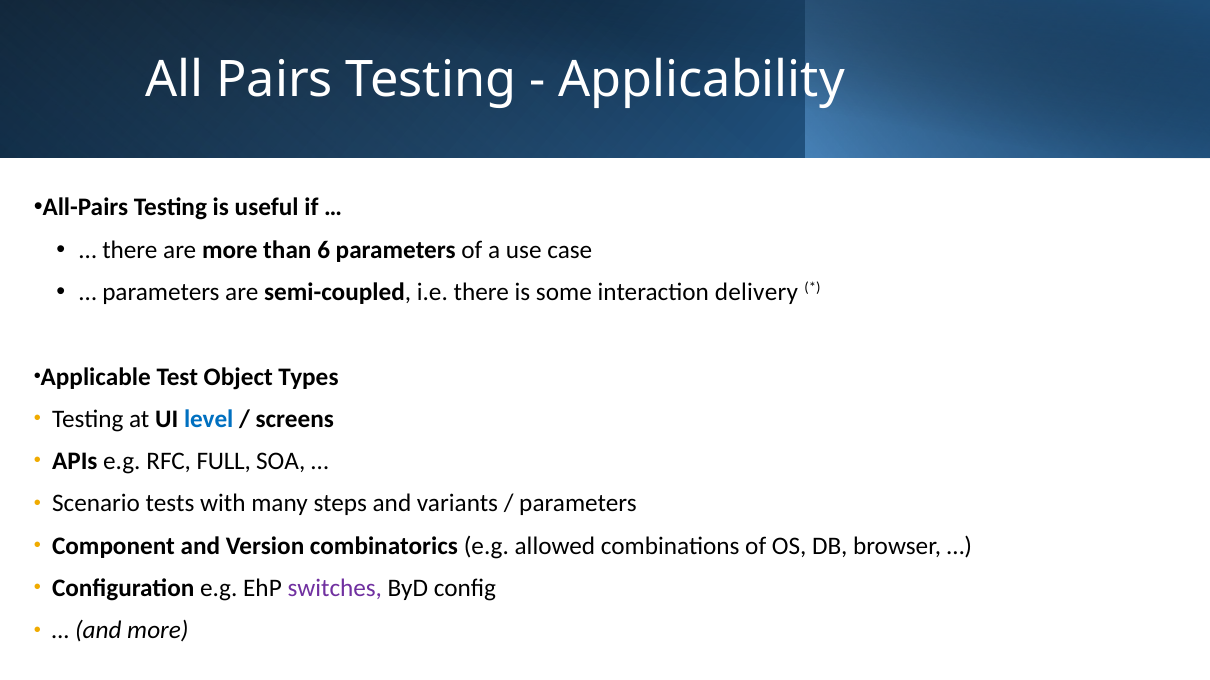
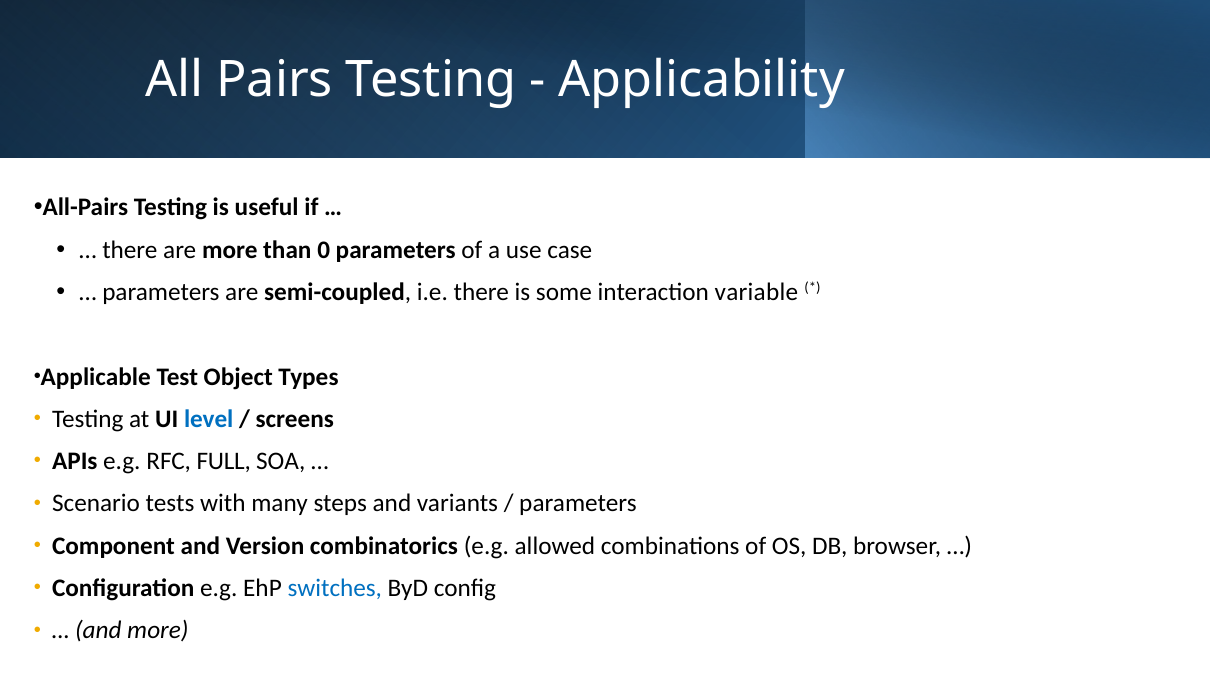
6: 6 -> 0
delivery: delivery -> variable
switches colour: purple -> blue
